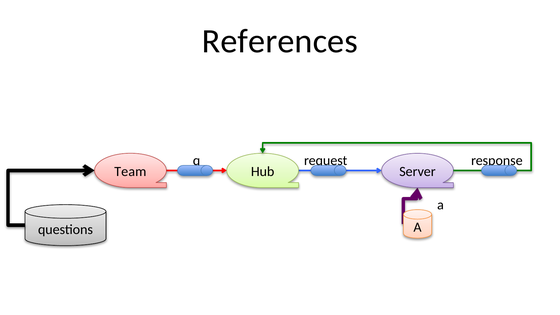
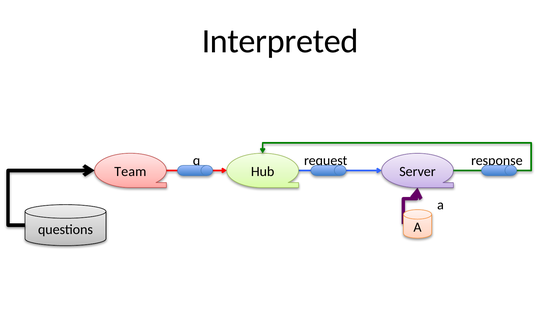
References: References -> Interpreted
